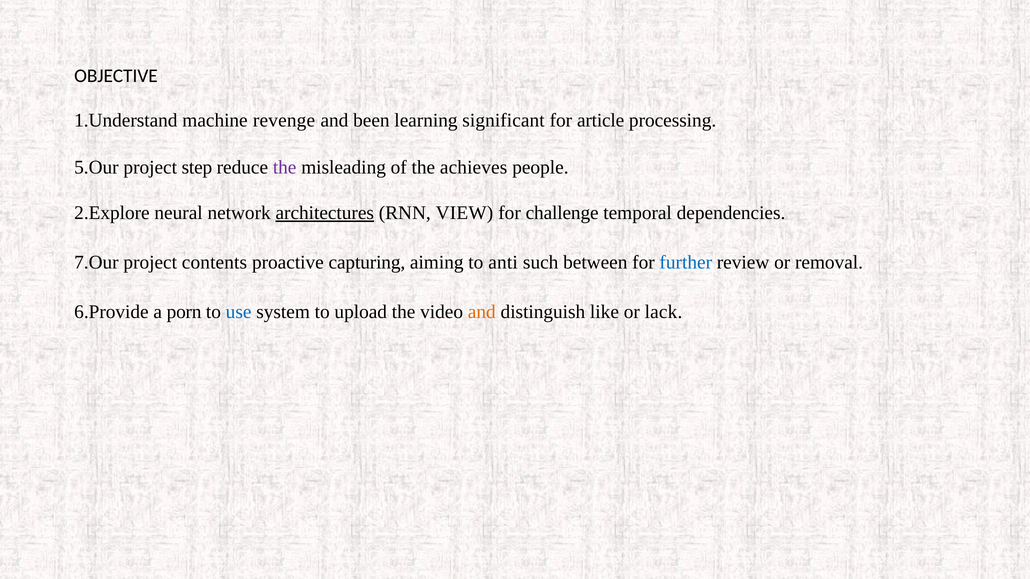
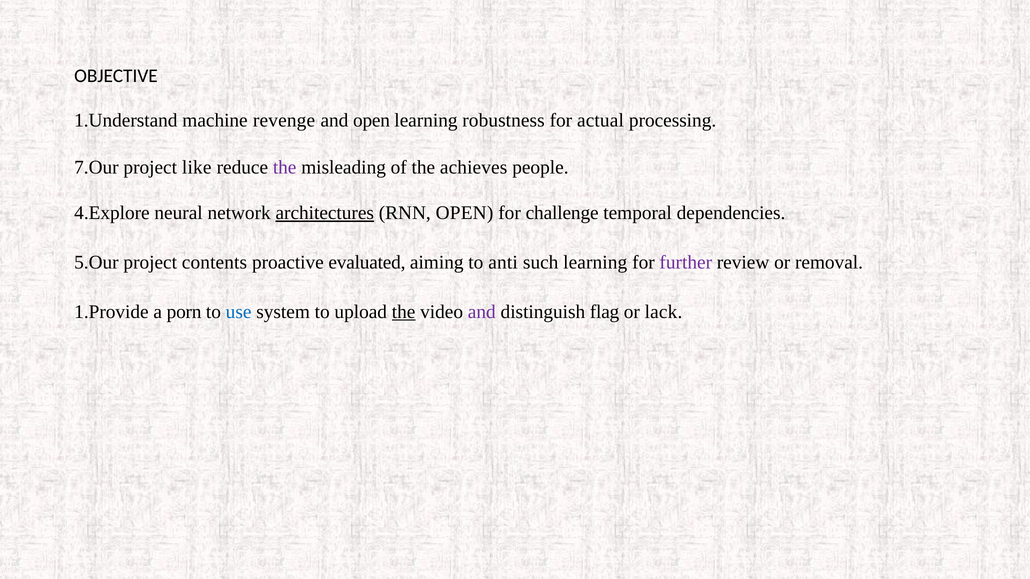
and been: been -> open
significant: significant -> robustness
article: article -> actual
5.Our: 5.Our -> 7.Our
step: step -> like
2.Explore: 2.Explore -> 4.Explore
RNN VIEW: VIEW -> OPEN
7.Our: 7.Our -> 5.Our
capturing: capturing -> evaluated
such between: between -> learning
further colour: blue -> purple
6.Provide: 6.Provide -> 1.Provide
the at (404, 312) underline: none -> present
and at (482, 312) colour: orange -> purple
like: like -> flag
